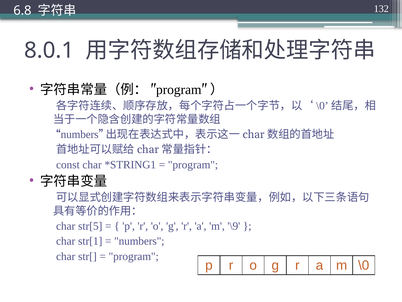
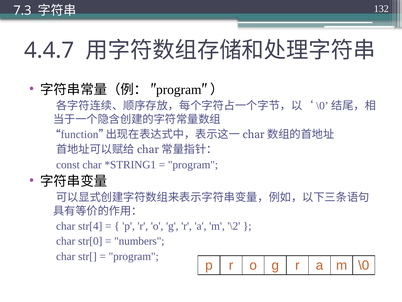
6.8: 6.8 -> 7.3
8.0.1: 8.0.1 -> 4.4.7
numbers at (80, 134): numbers -> function
str[5: str[5 -> str[4
\9: \9 -> \2
str[1: str[1 -> str[0
